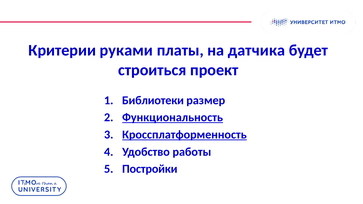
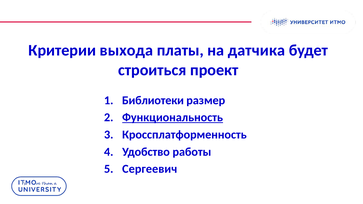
руками: руками -> выхода
Кроссплатформенность underline: present -> none
Постройки: Постройки -> Сергеевич
